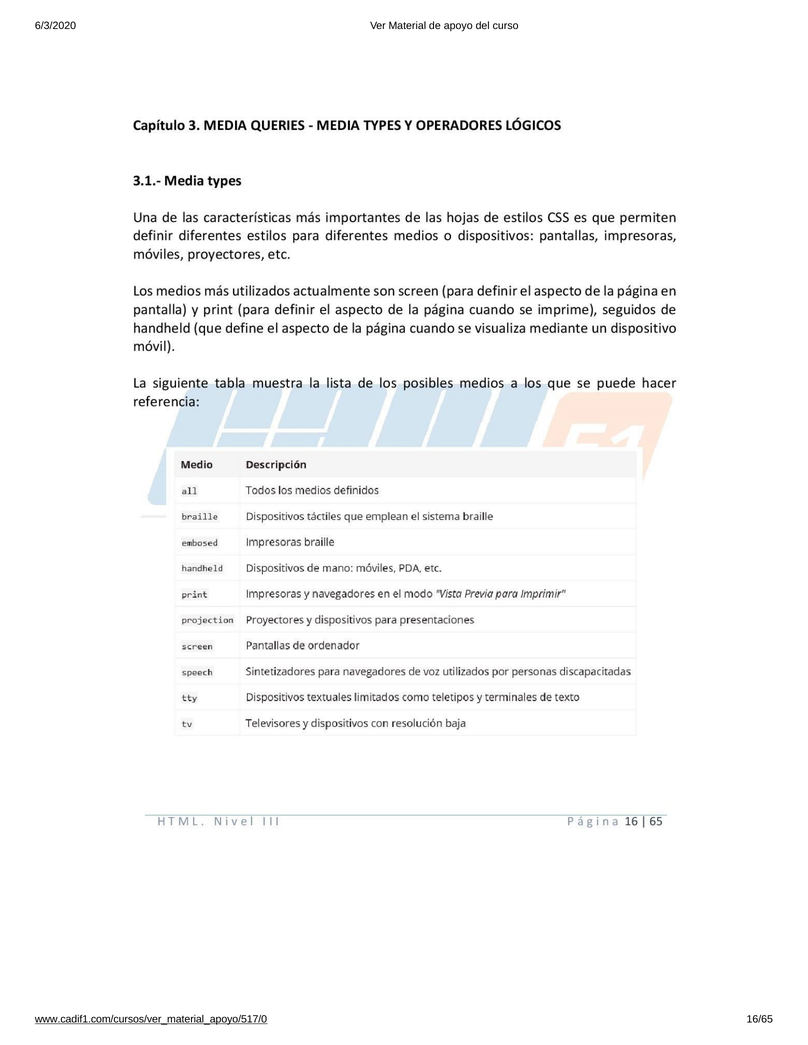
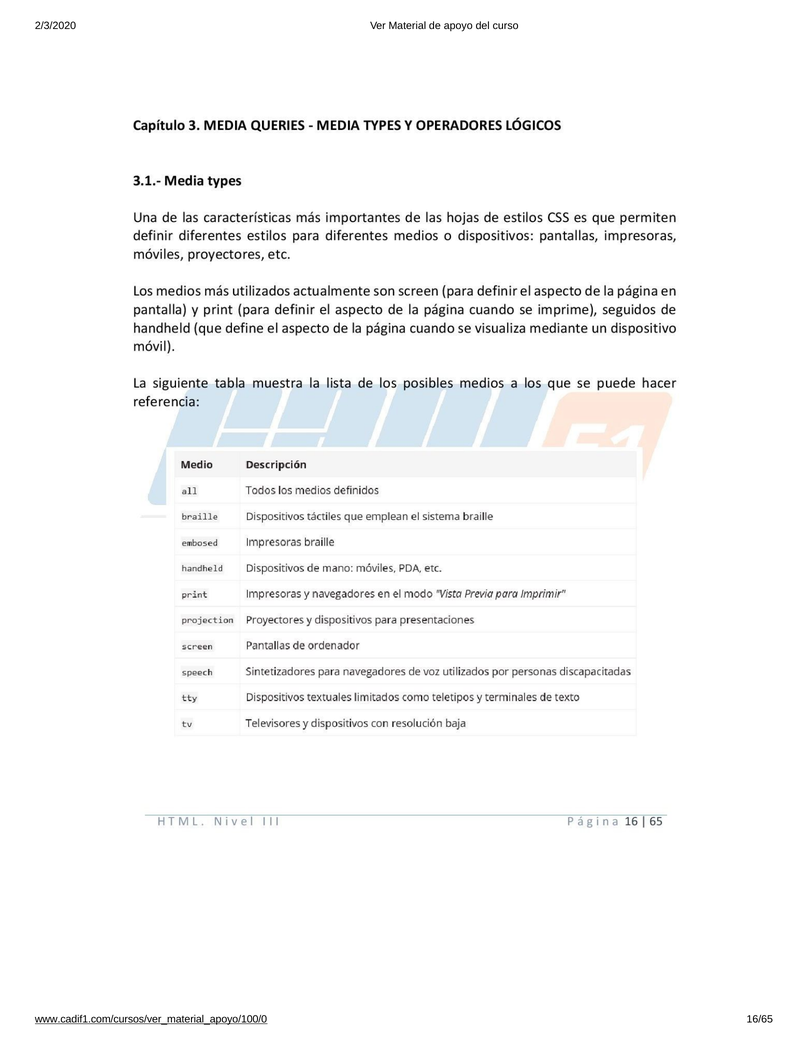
6/3/2020: 6/3/2020 -> 2/3/2020
www.cadif1.com/cursos/ver_material_apoyo/517/0: www.cadif1.com/cursos/ver_material_apoyo/517/0 -> www.cadif1.com/cursos/ver_material_apoyo/100/0
